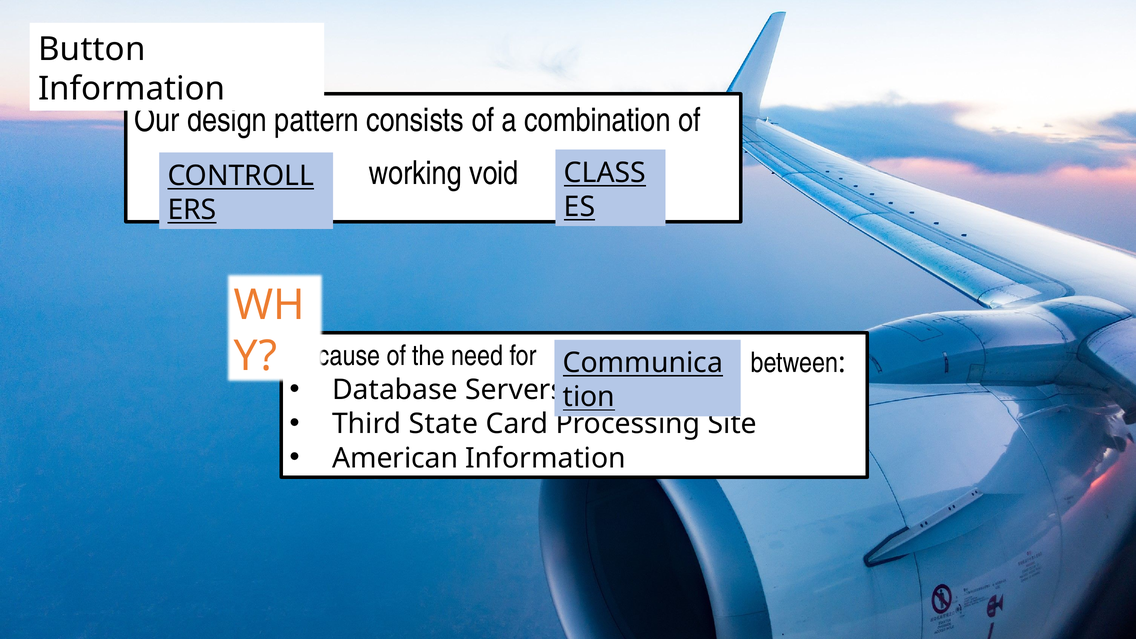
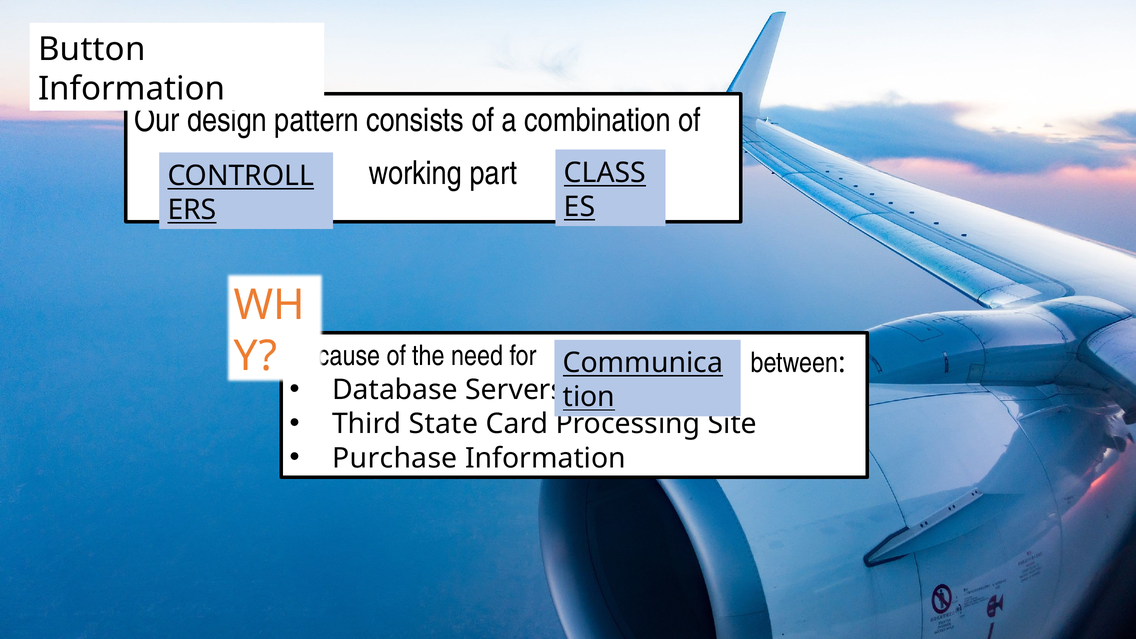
void: void -> part
American: American -> Purchase
